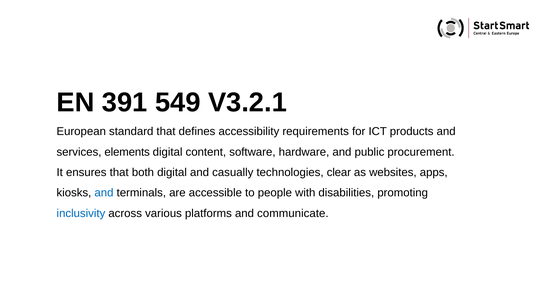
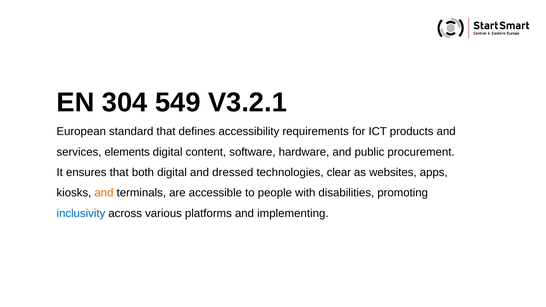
391: 391 -> 304
casually: casually -> dressed
and at (104, 193) colour: blue -> orange
communicate: communicate -> implementing
